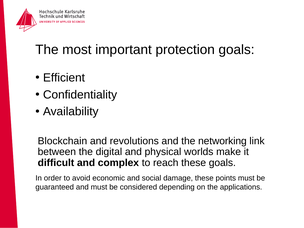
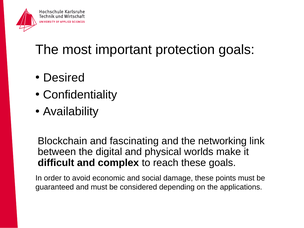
Efficient: Efficient -> Desired
revolutions: revolutions -> fascinating
